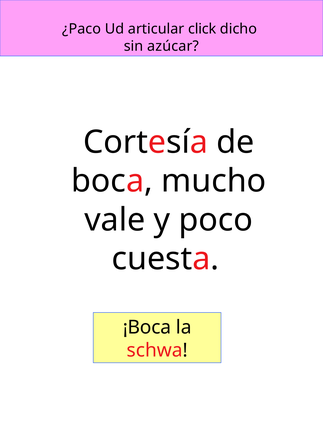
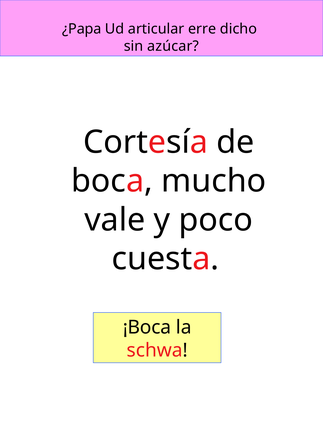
¿Paco: ¿Paco -> ¿Papa
click: click -> erre
